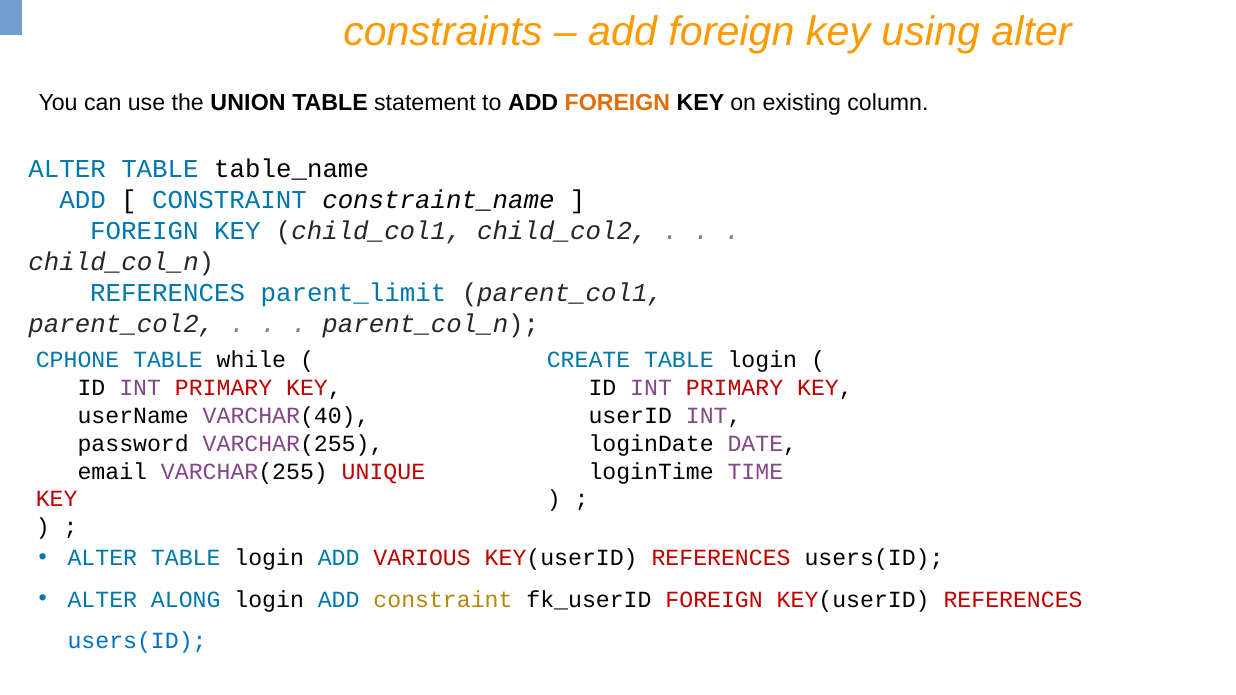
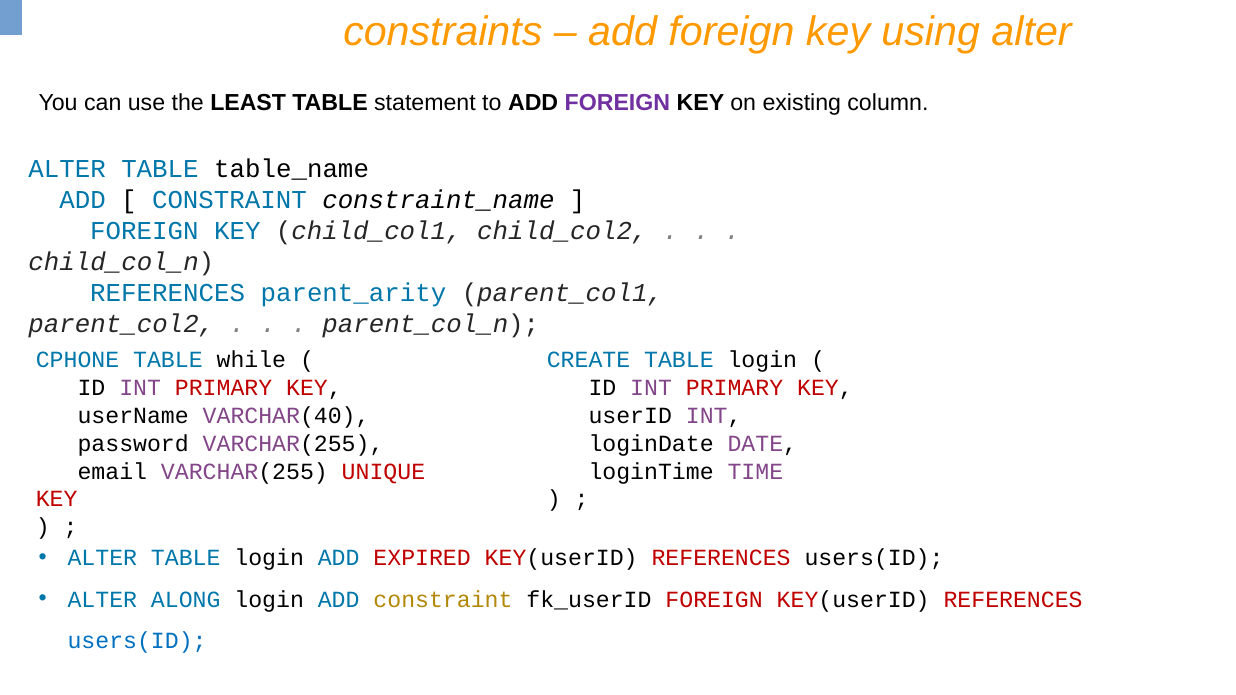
UNION: UNION -> LEAST
FOREIGN at (617, 103) colour: orange -> purple
parent_limit: parent_limit -> parent_arity
VARIOUS: VARIOUS -> EXPIRED
